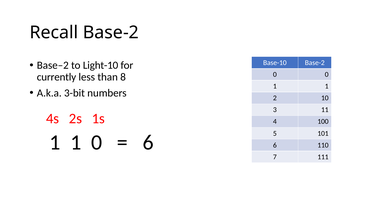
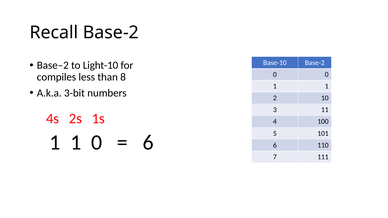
currently: currently -> compiles
